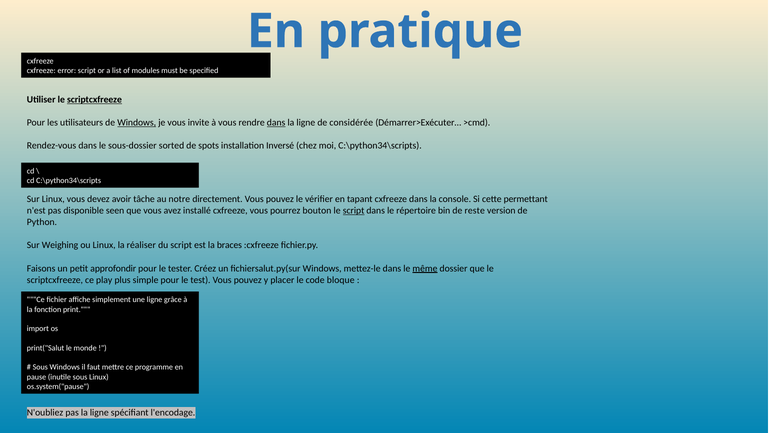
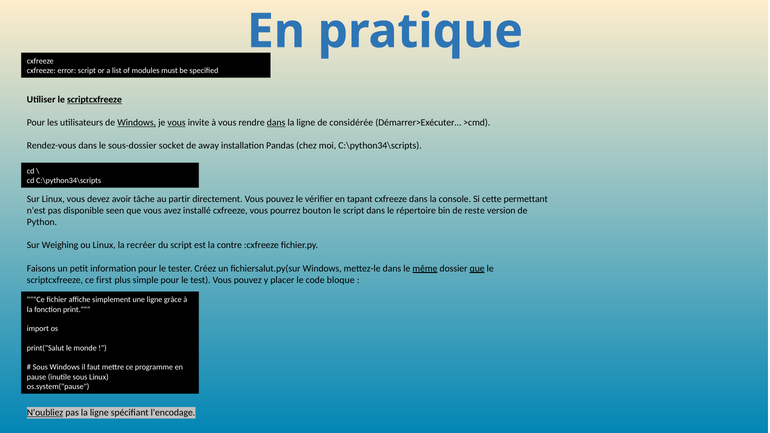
vous at (177, 123) underline: none -> present
sorted: sorted -> socket
spots: spots -> away
Inversé: Inversé -> Pandas
notre: notre -> partir
script at (354, 211) underline: present -> none
réaliser: réaliser -> recréer
braces: braces -> contre
approfondir: approfondir -> information
que at (477, 268) underline: none -> present
play: play -> first
N'oubliez underline: none -> present
